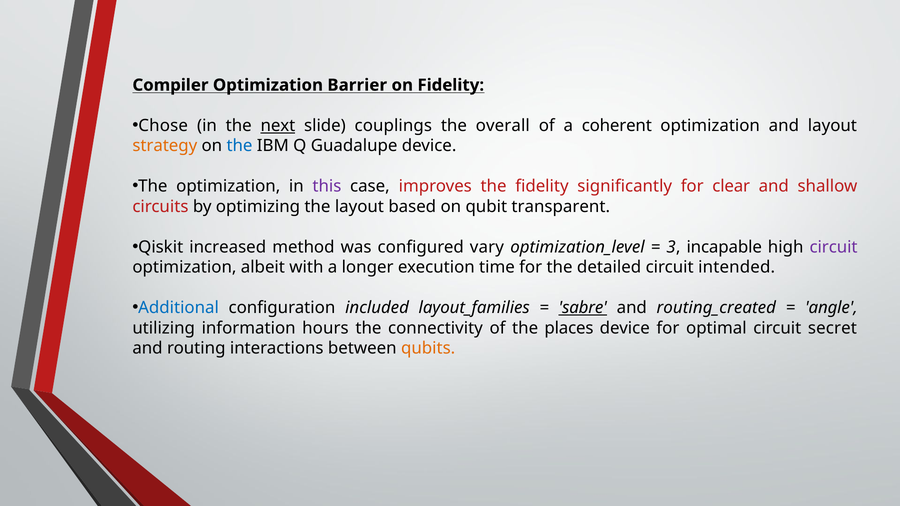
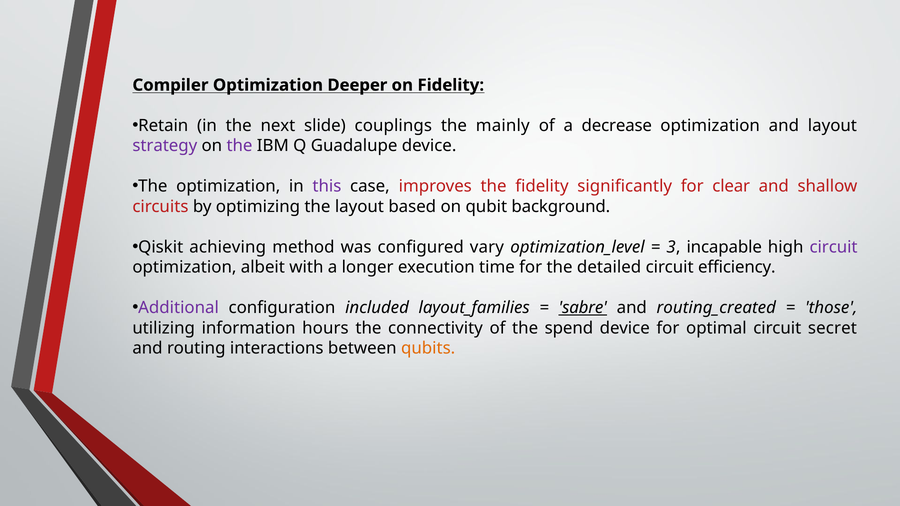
Barrier: Barrier -> Deeper
Chose: Chose -> Retain
next underline: present -> none
overall: overall -> mainly
coherent: coherent -> decrease
strategy colour: orange -> purple
the at (240, 146) colour: blue -> purple
transparent: transparent -> background
increased: increased -> achieving
intended: intended -> efficiency
Additional colour: blue -> purple
angle: angle -> those
places: places -> spend
